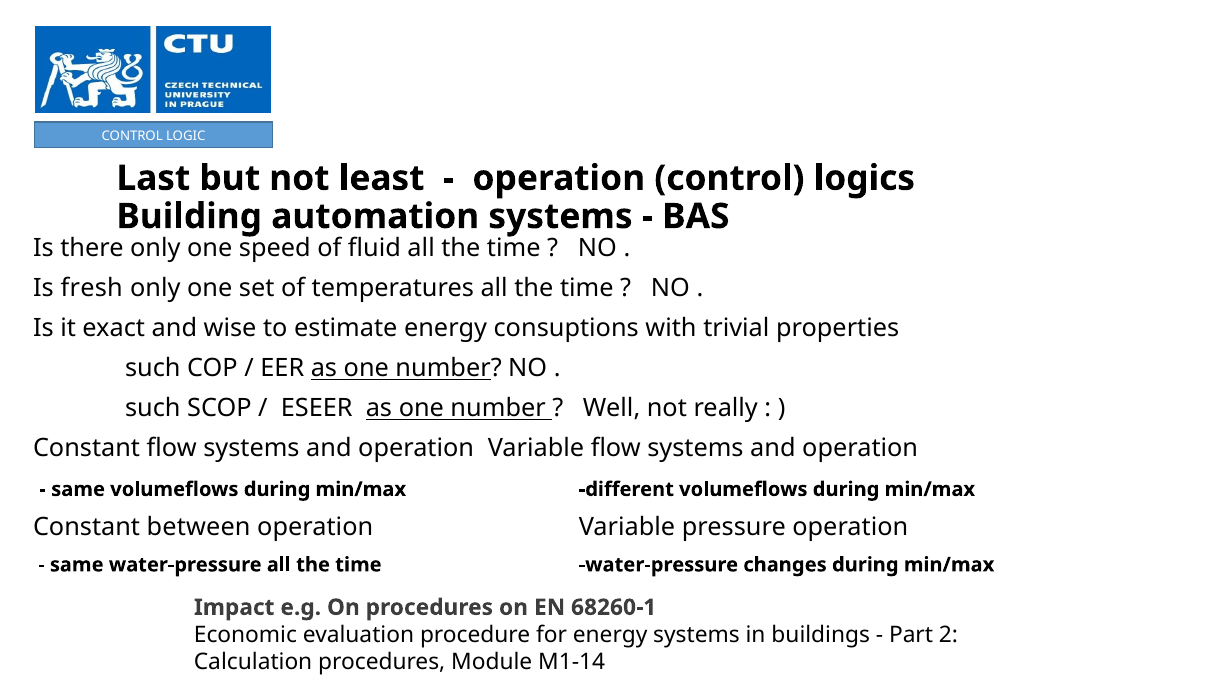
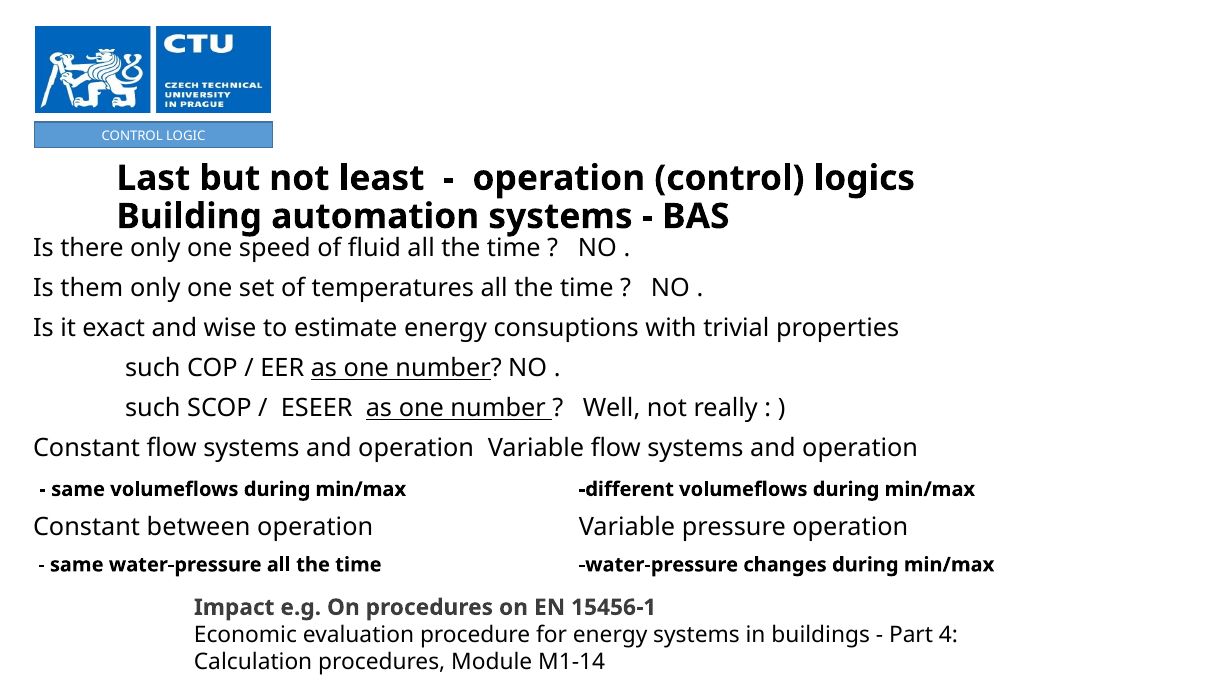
fresh: fresh -> them
68260-1: 68260-1 -> 15456-1
2: 2 -> 4
